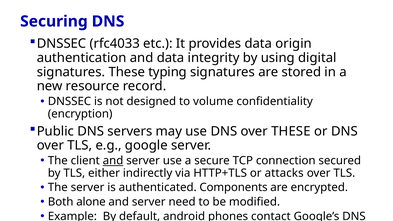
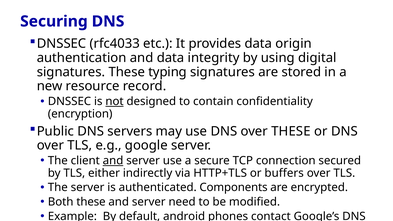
not underline: none -> present
volume: volume -> contain
attacks: attacks -> buffers
Both alone: alone -> these
